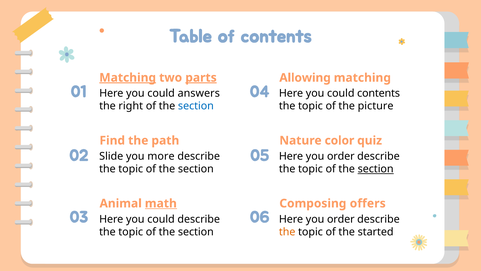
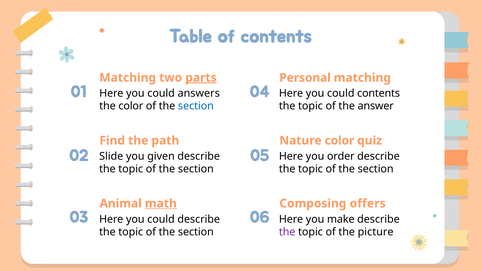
Matching at (128, 78) underline: present -> none
Allowing: Allowing -> Personal
picture: picture -> answer
the right: right -> color
more: more -> given
section at (376, 169) underline: present -> none
order at (341, 219): order -> make
the at (287, 232) colour: orange -> purple
started: started -> picture
